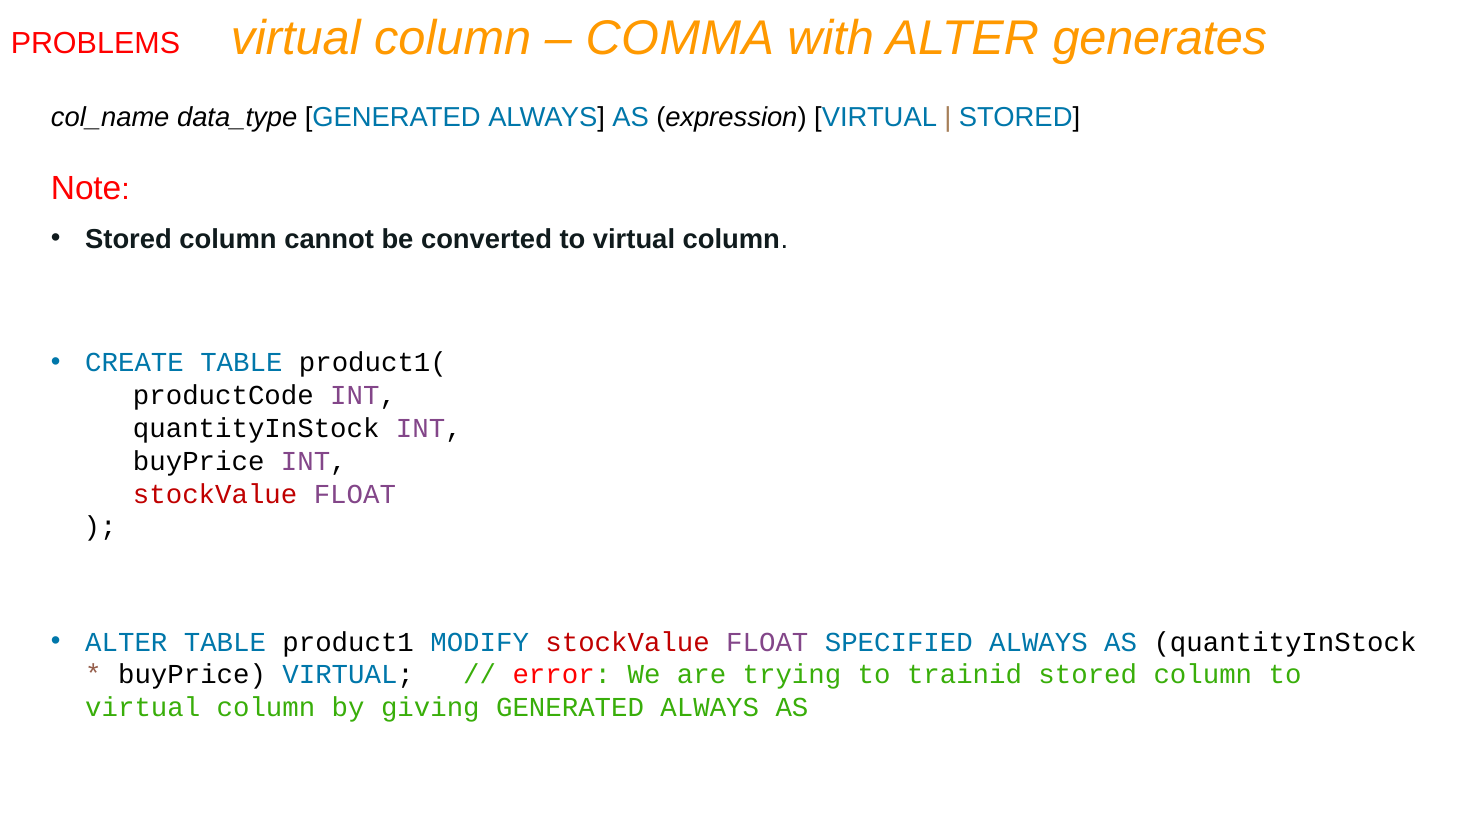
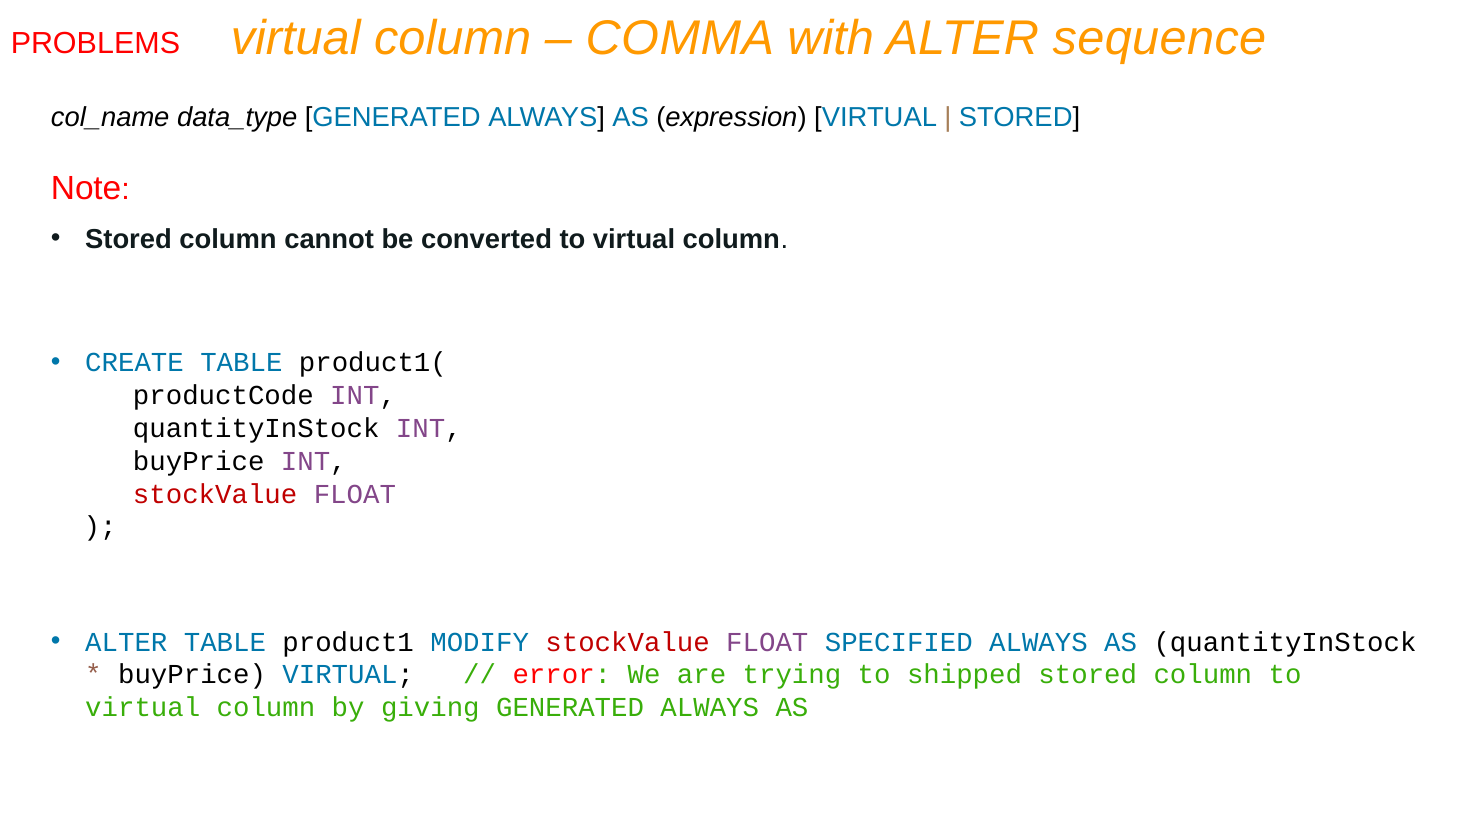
generates: generates -> sequence
trainid: trainid -> shipped
